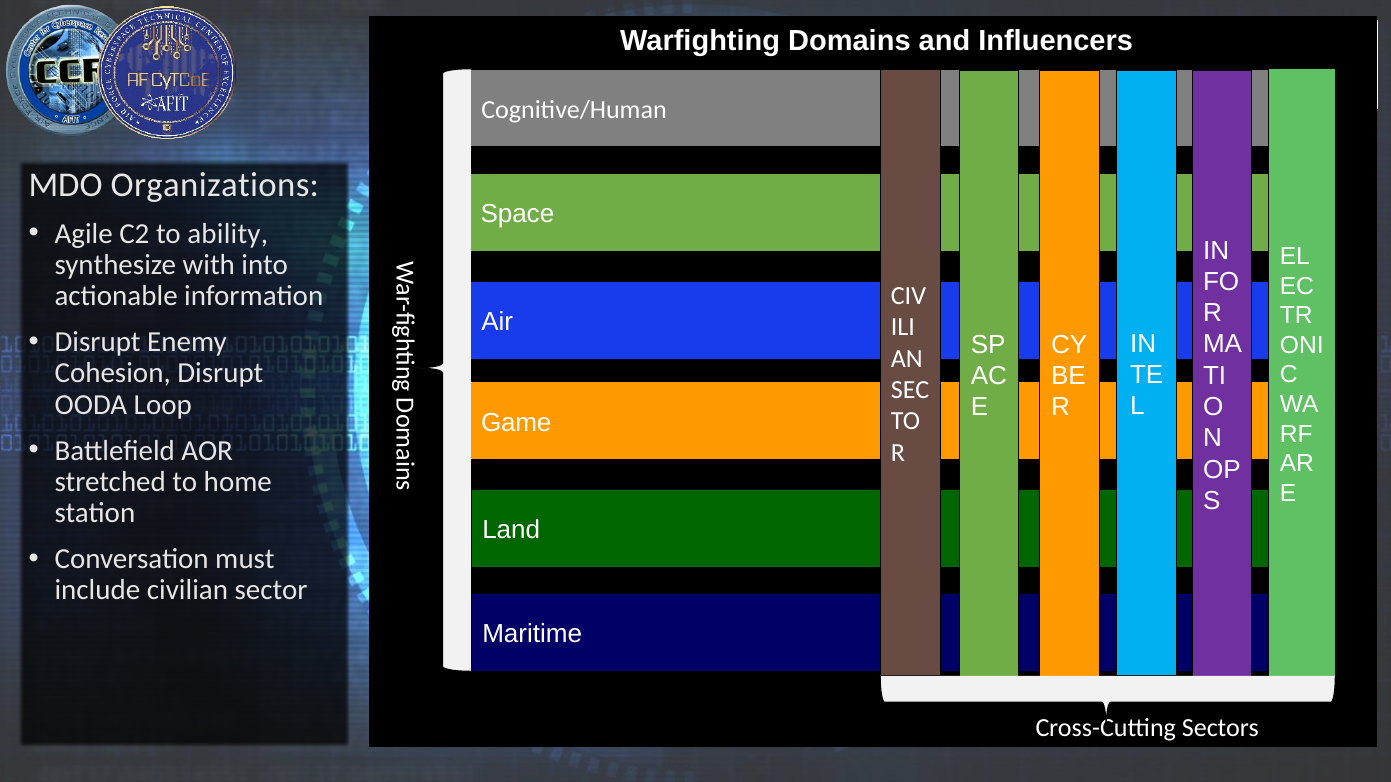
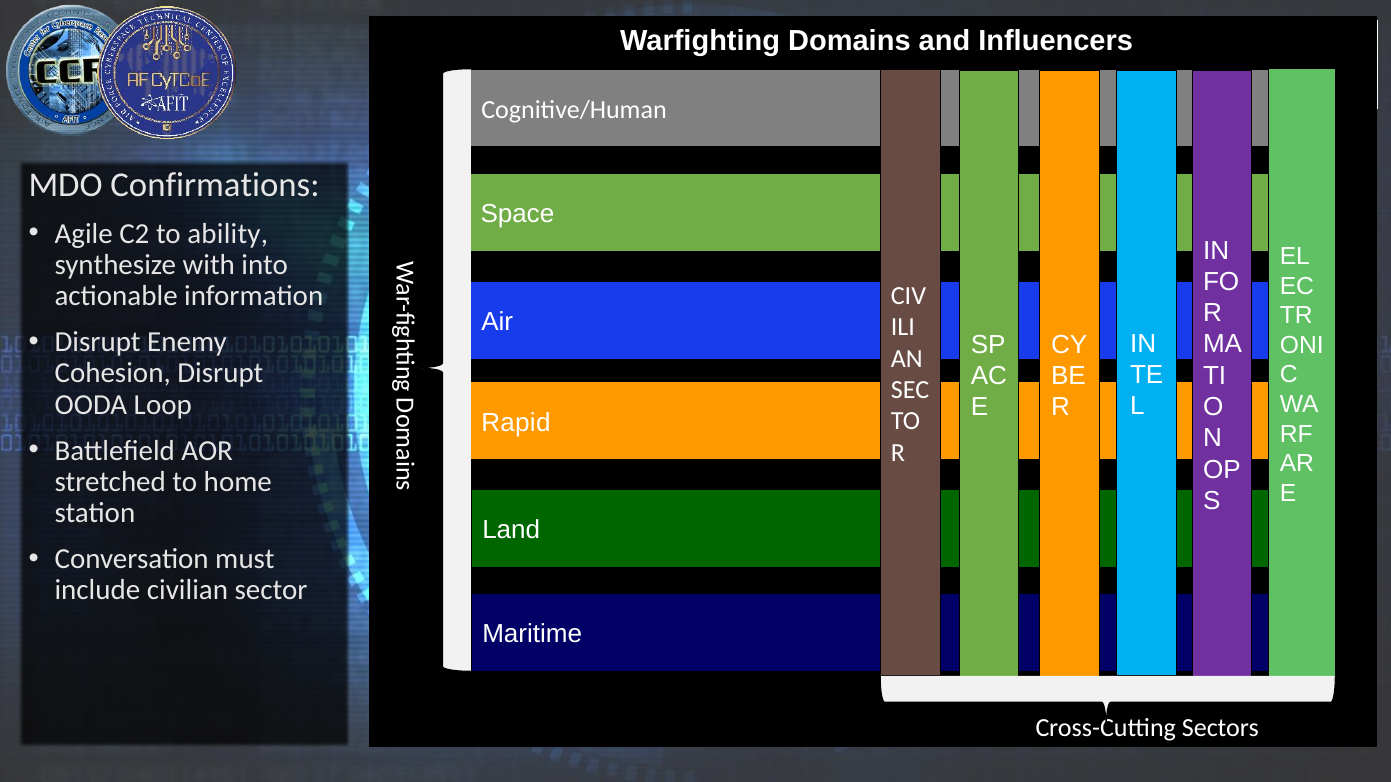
Organizations: Organizations -> Confirmations
Game: Game -> Rapid
